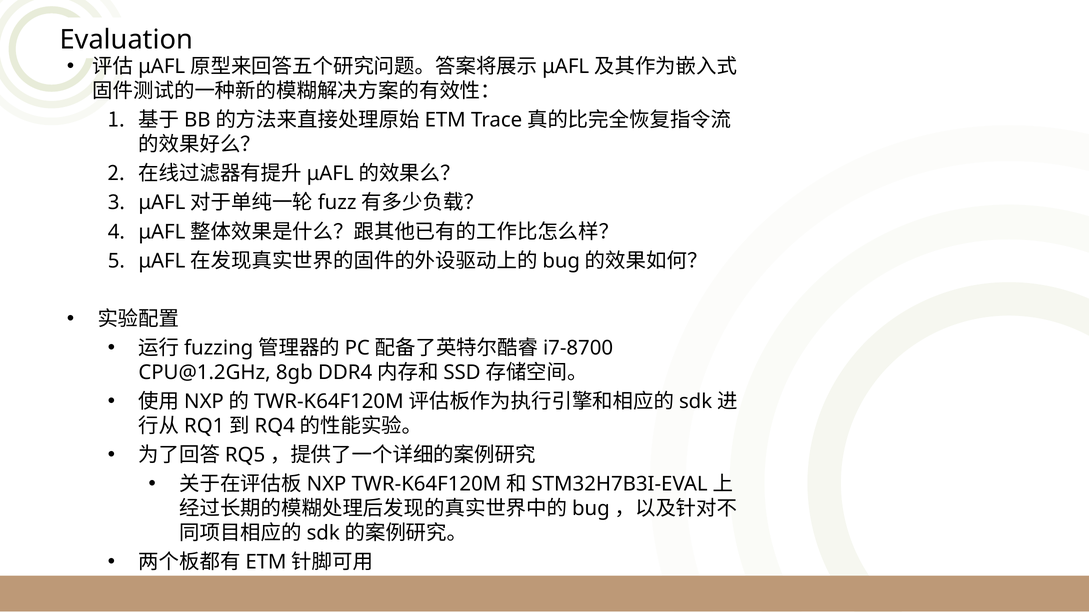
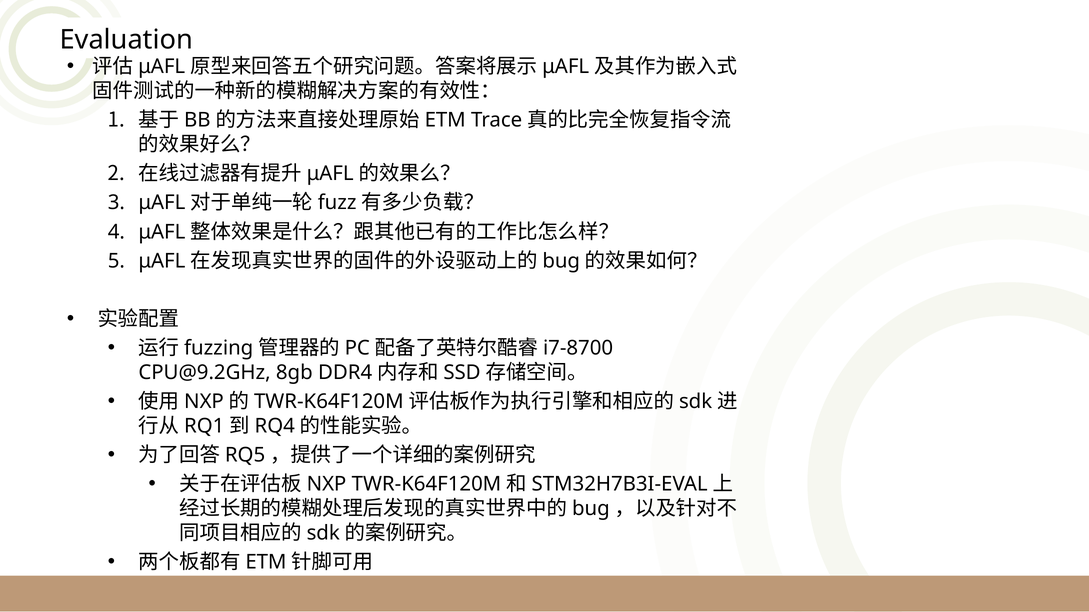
CPU@1.2GHz: CPU@1.2GHz -> CPU@9.2GHz
